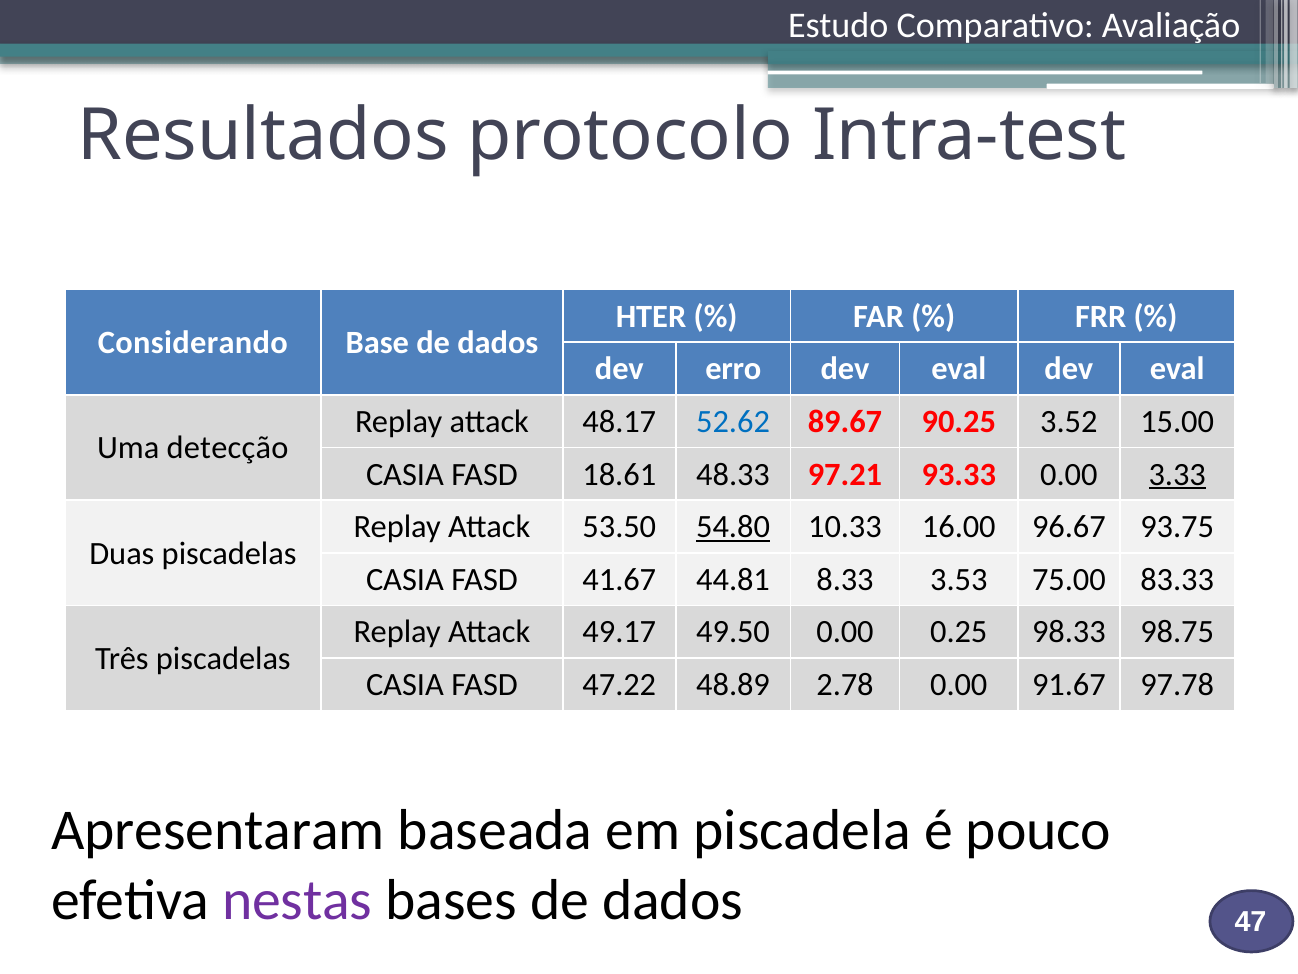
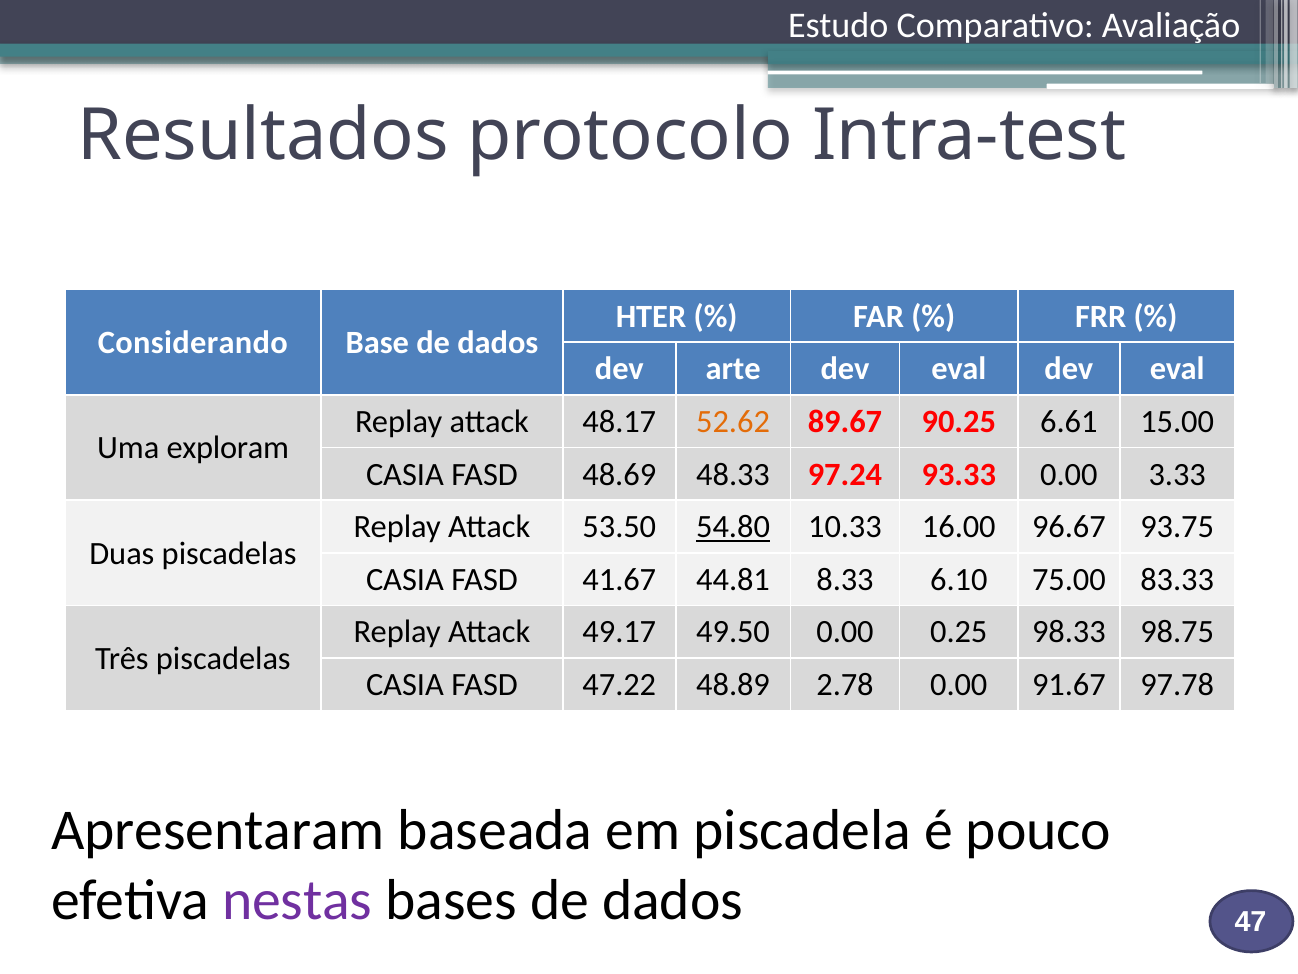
erro: erro -> arte
52.62 colour: blue -> orange
3.52: 3.52 -> 6.61
detecção: detecção -> exploram
18.61: 18.61 -> 48.69
97.21: 97.21 -> 97.24
3.33 underline: present -> none
3.53: 3.53 -> 6.10
